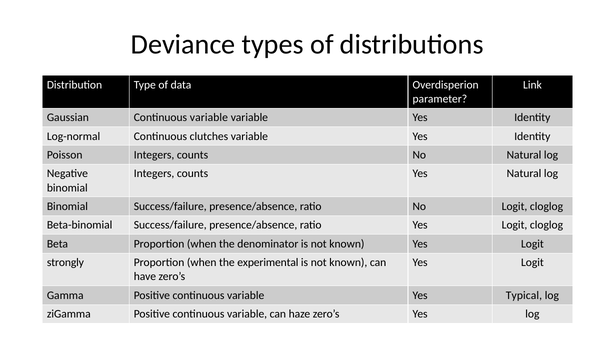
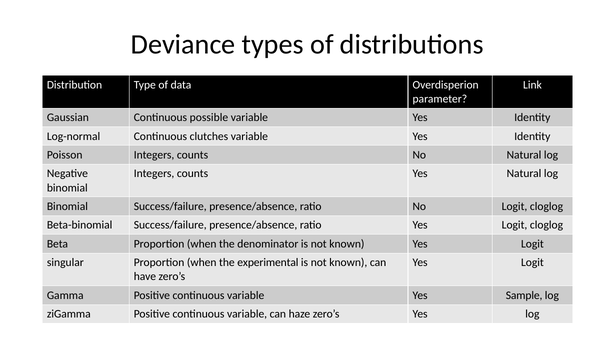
Gaussian Continuous variable: variable -> possible
strongly: strongly -> singular
Typical: Typical -> Sample
